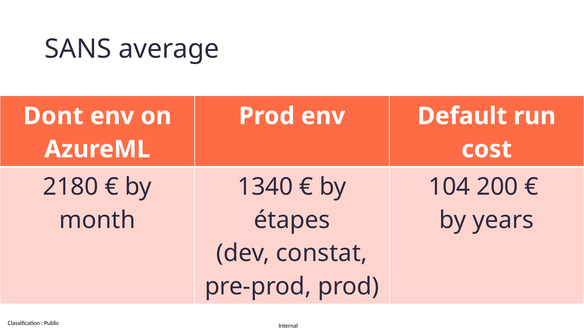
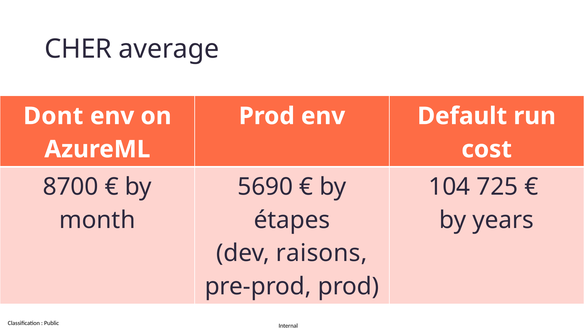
SANS: SANS -> CHER
2180: 2180 -> 8700
1340: 1340 -> 5690
200: 200 -> 725
constat: constat -> raisons
